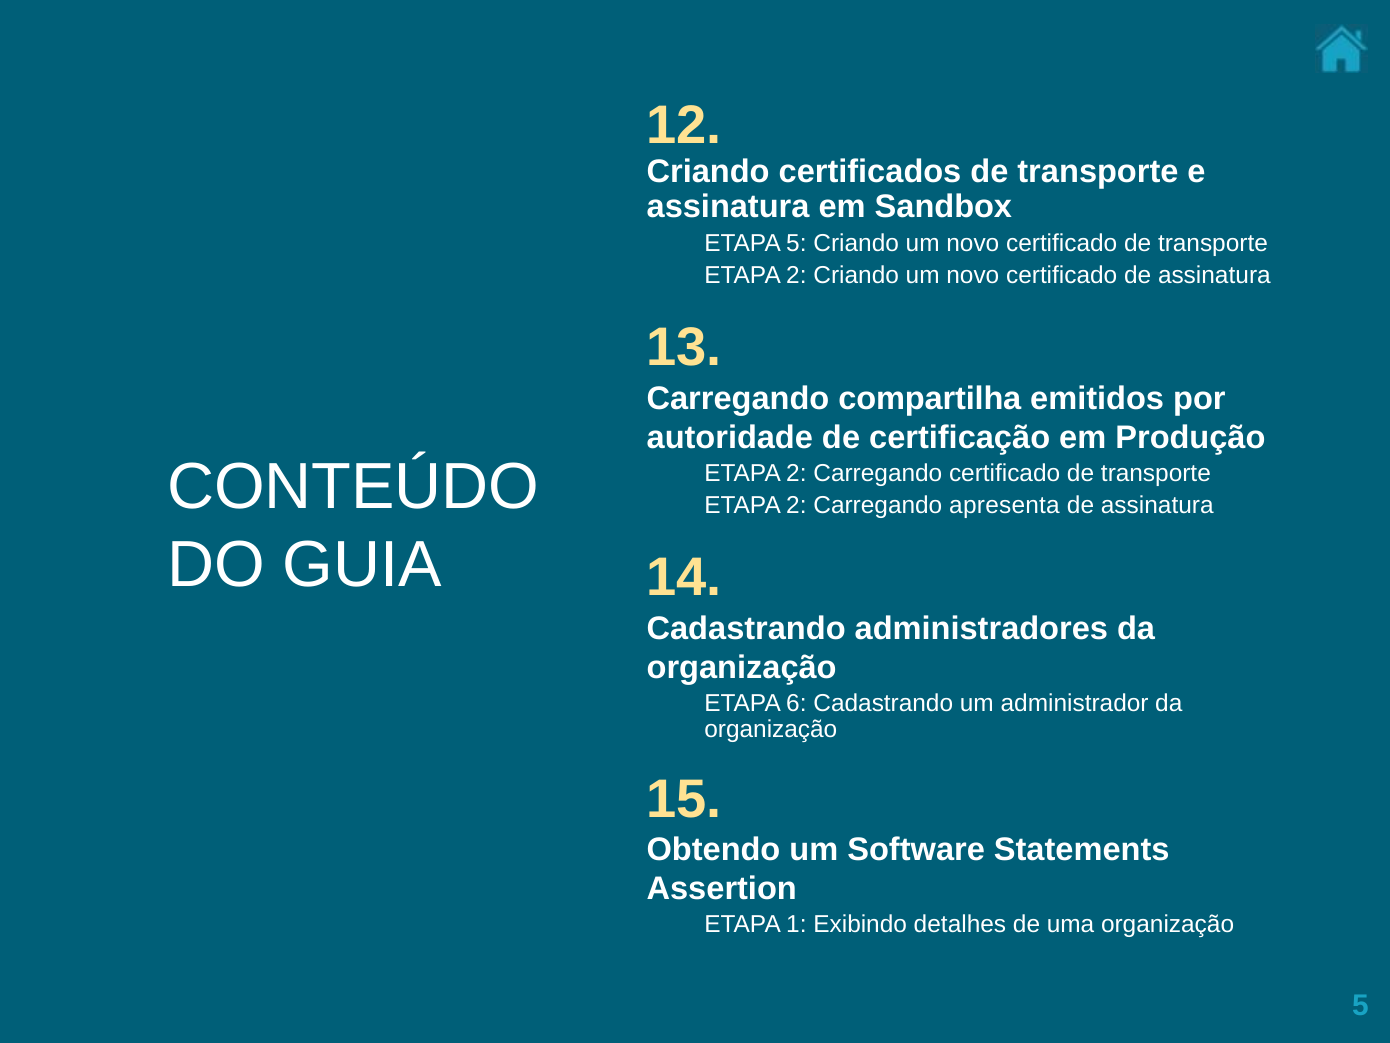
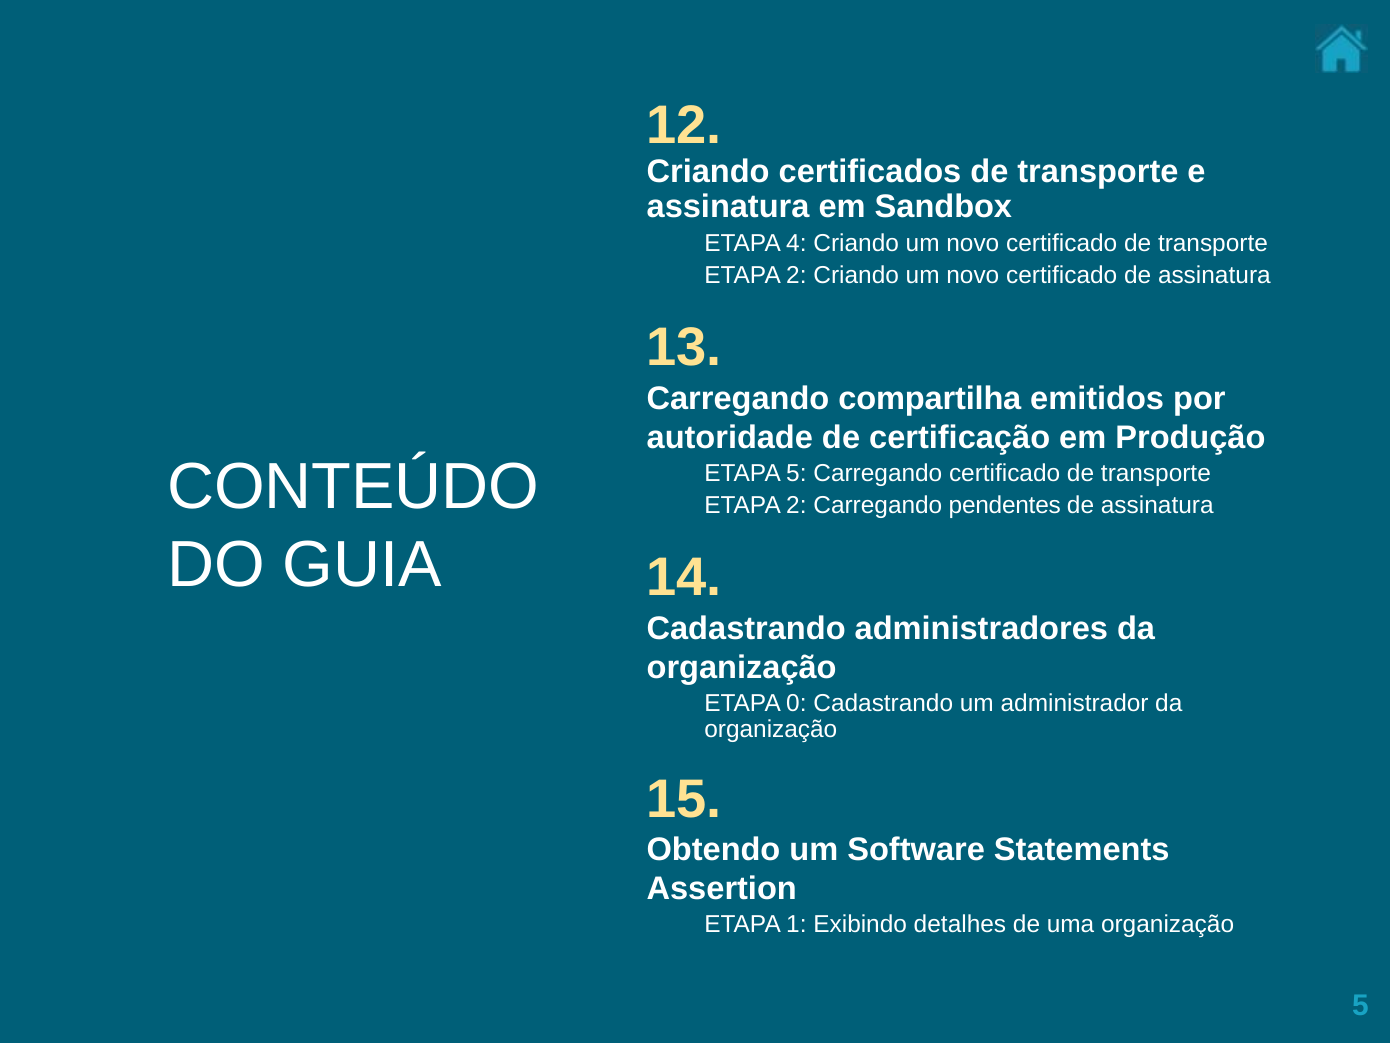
ETAPA 5: 5 -> 4
2 at (796, 473): 2 -> 5
apresenta: apresenta -> pendentes
6: 6 -> 0
